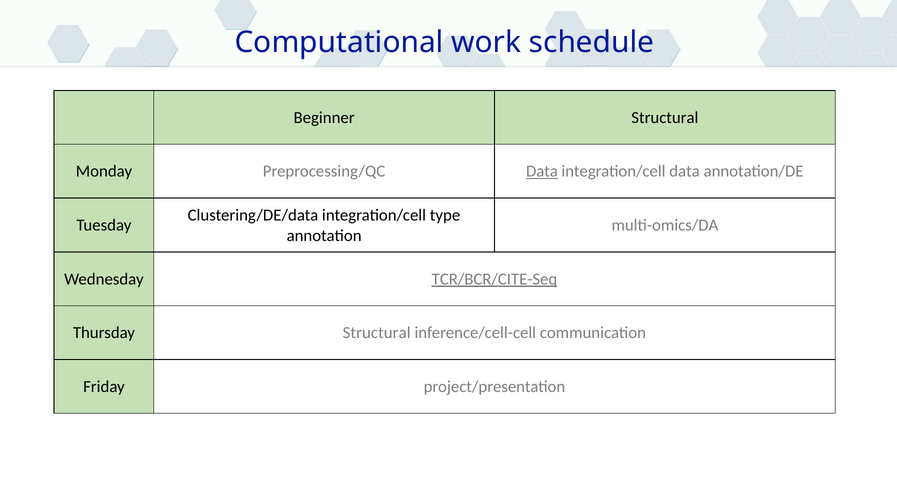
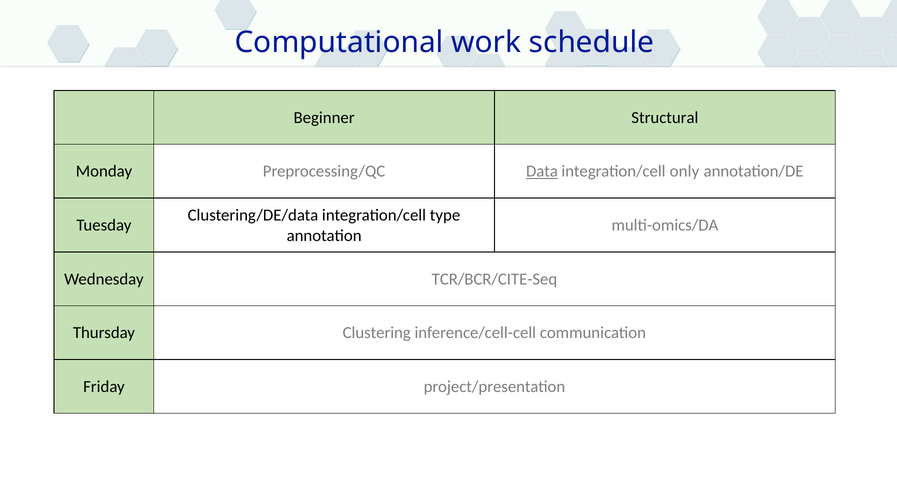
integration/cell data: data -> only
TCR/BCR/CITE-Seq underline: present -> none
Thursday Structural: Structural -> Clustering
